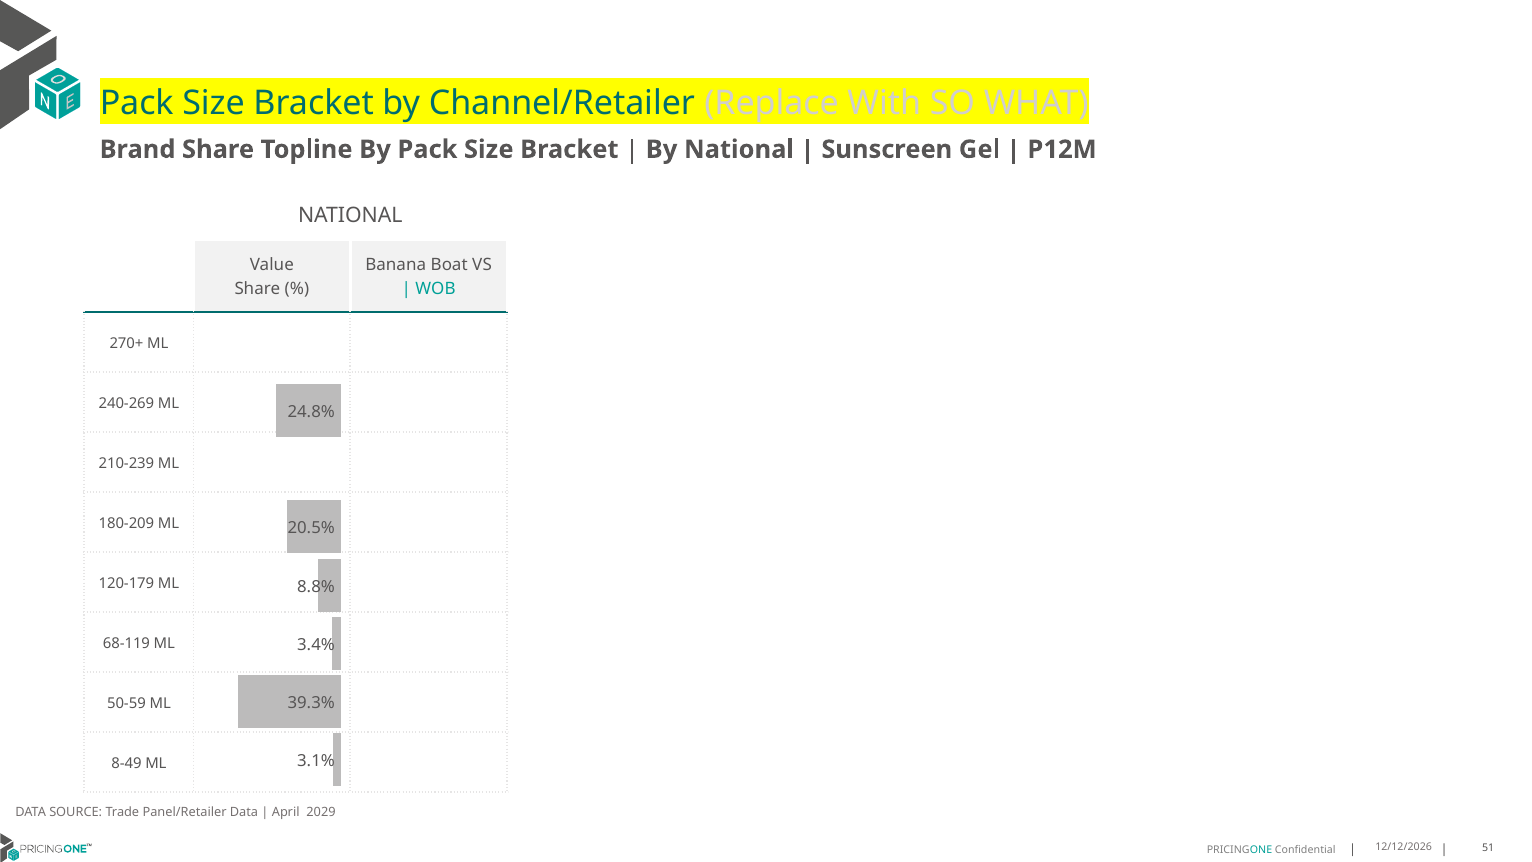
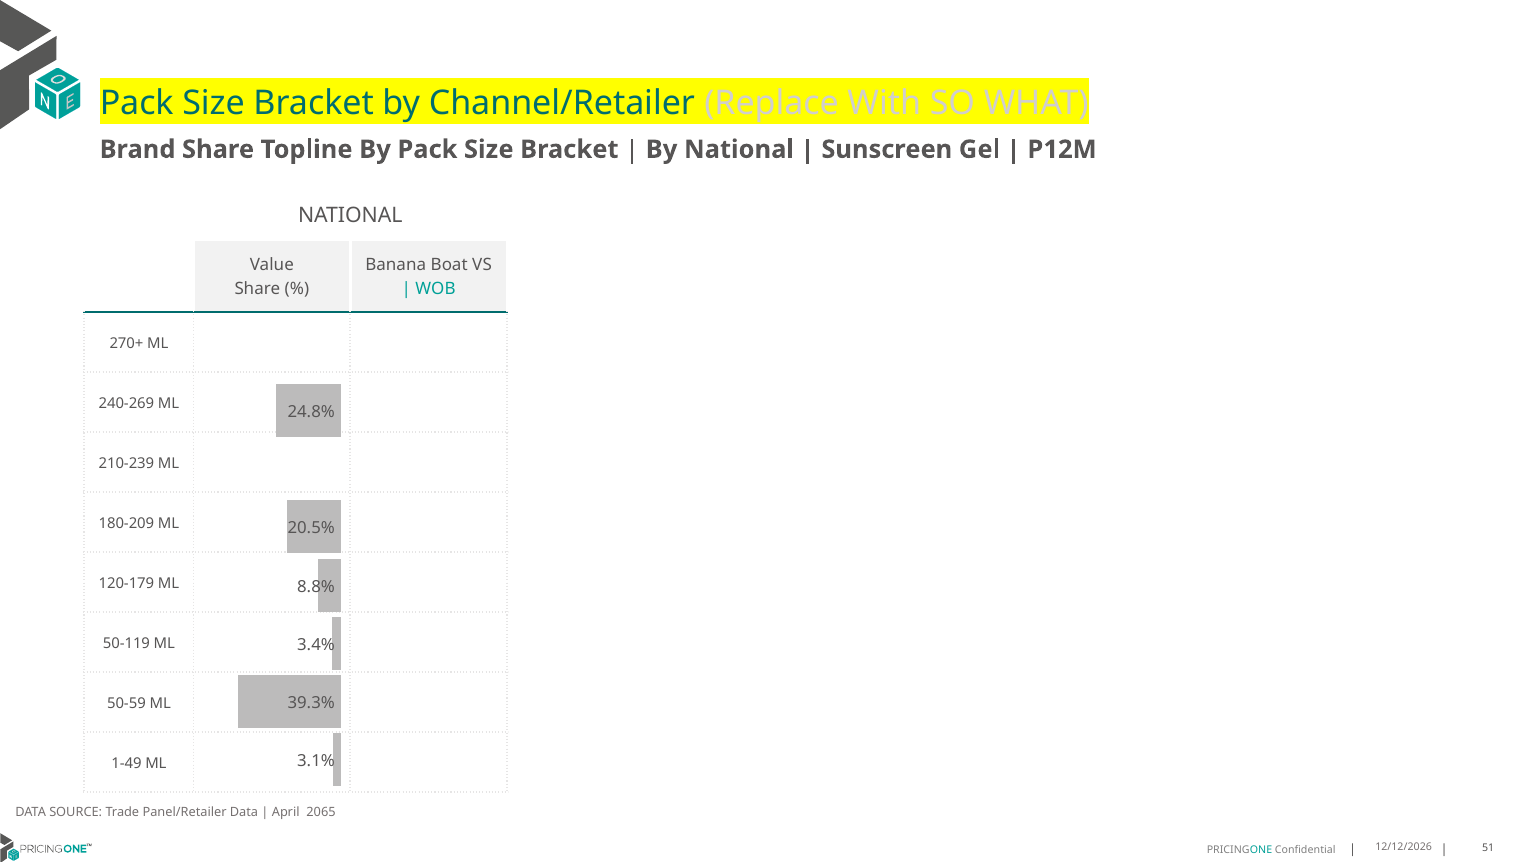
68-119: 68-119 -> 50-119
8-49: 8-49 -> 1-49
2029: 2029 -> 2065
